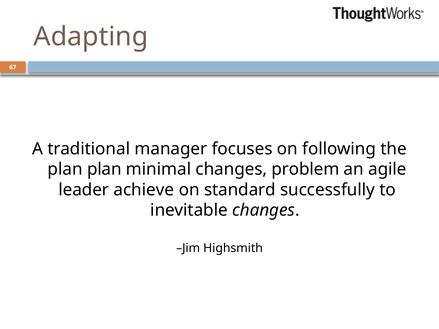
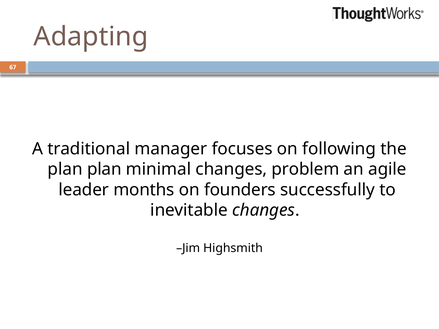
achieve: achieve -> months
standard: standard -> founders
